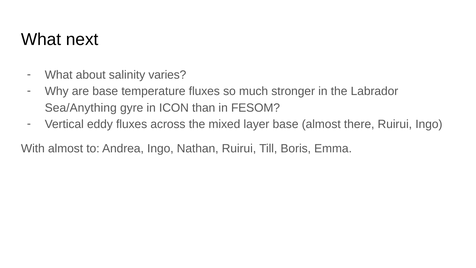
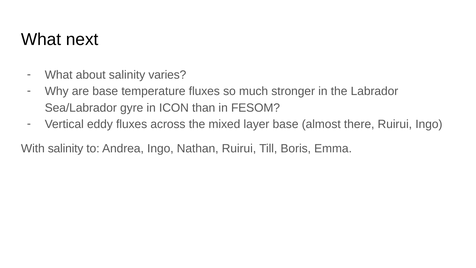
Sea/Anything: Sea/Anything -> Sea/Labrador
With almost: almost -> salinity
